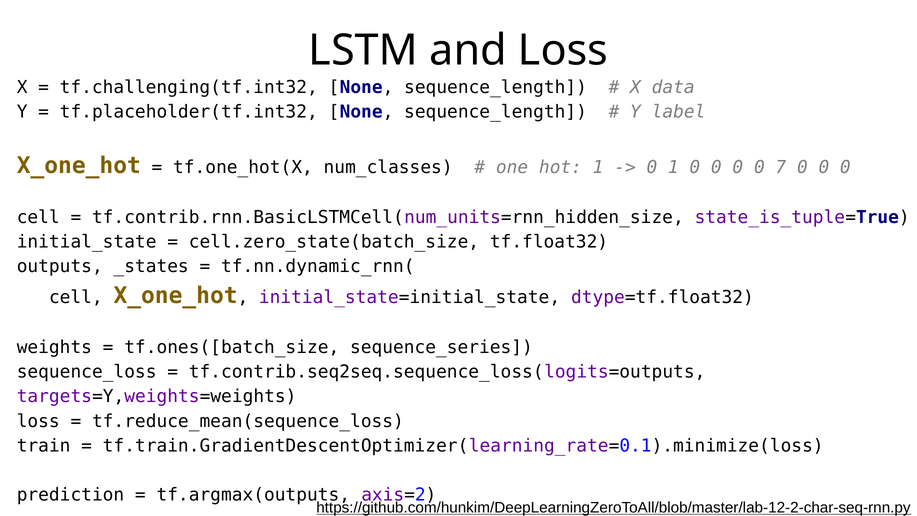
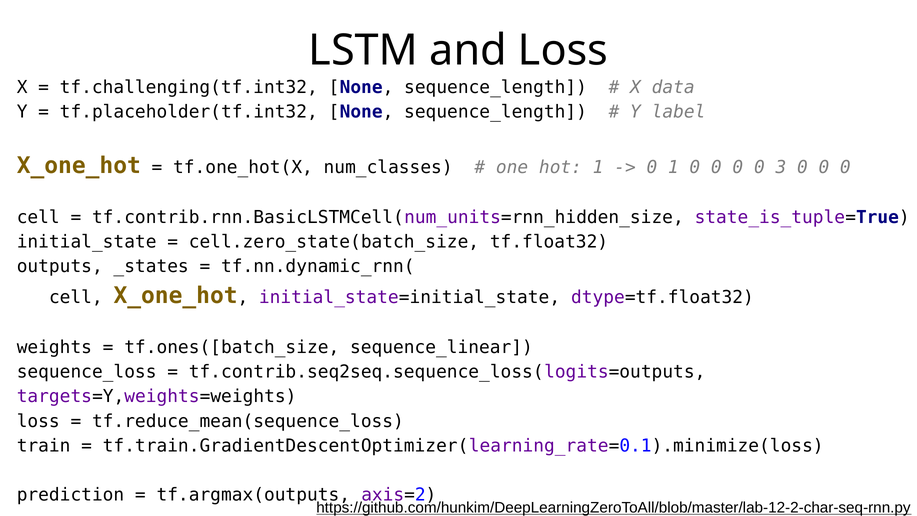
7: 7 -> 3
sequence_series: sequence_series -> sequence_linear
